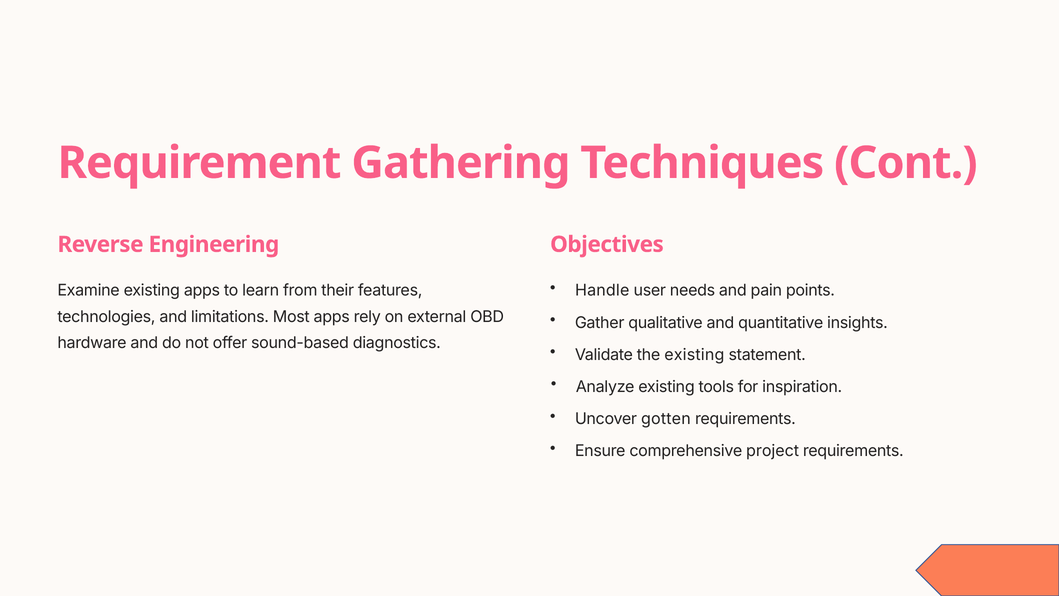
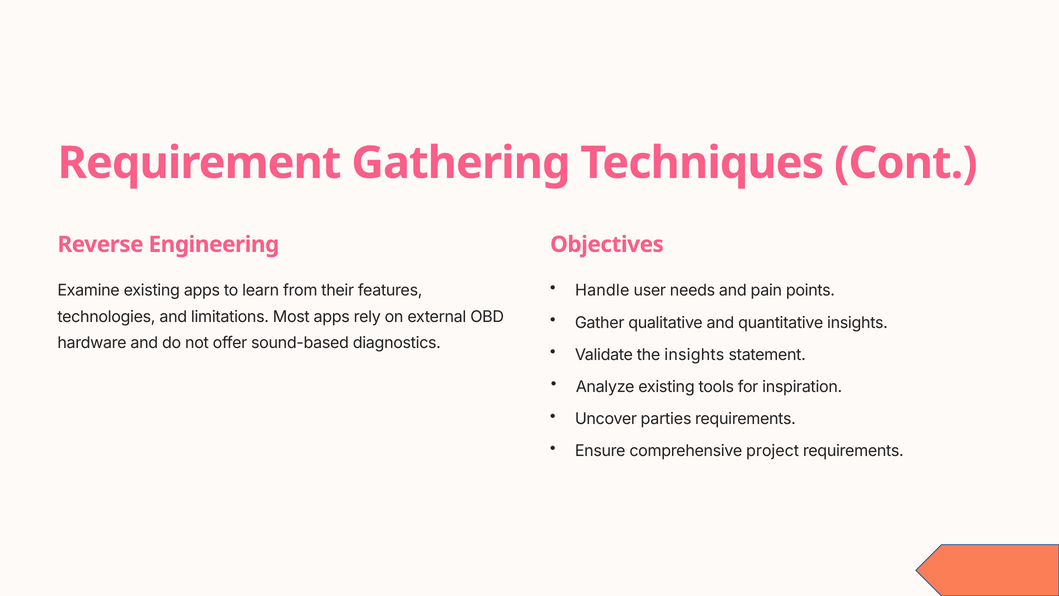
the existing: existing -> insights
gotten: gotten -> parties
